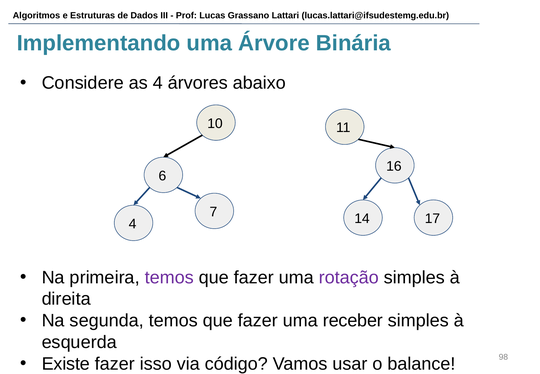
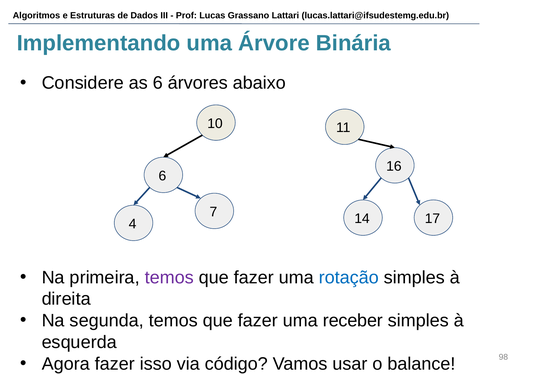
as 4: 4 -> 6
rotação colour: purple -> blue
Existe: Existe -> Agora
